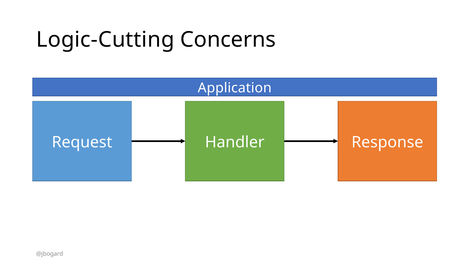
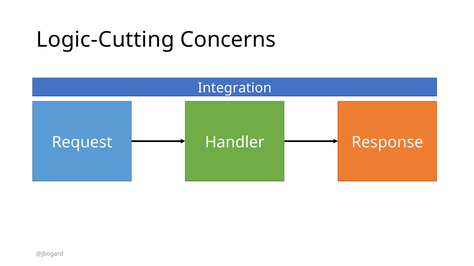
Application: Application -> Integration
